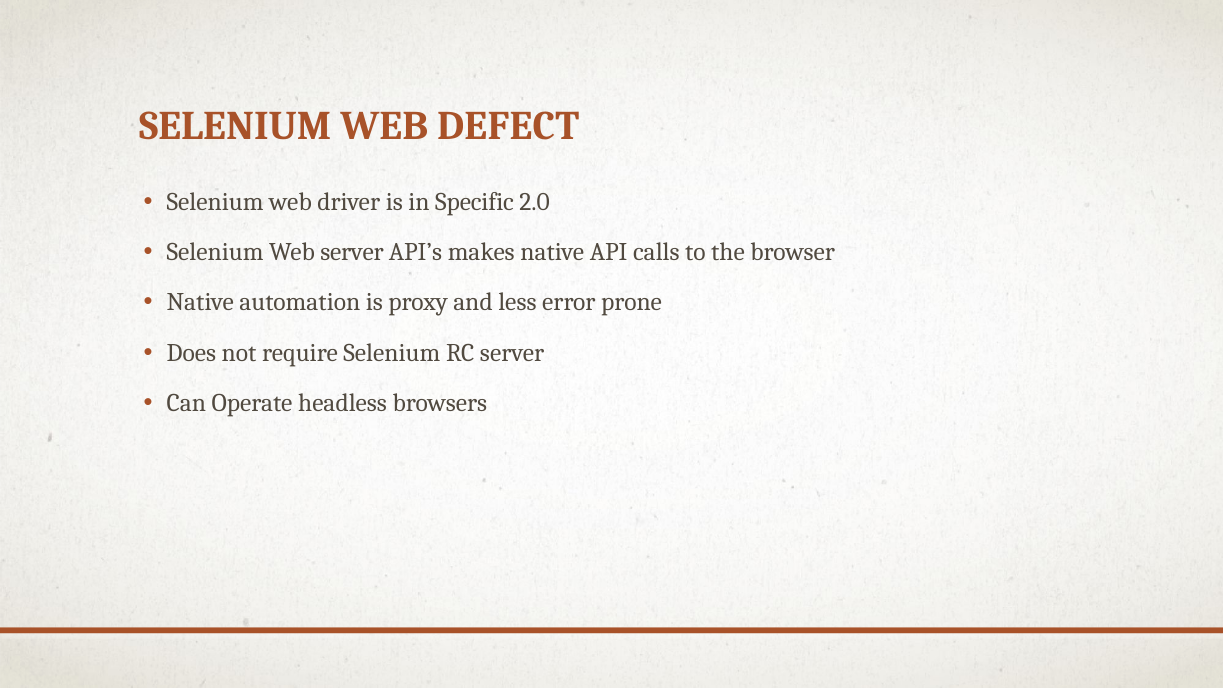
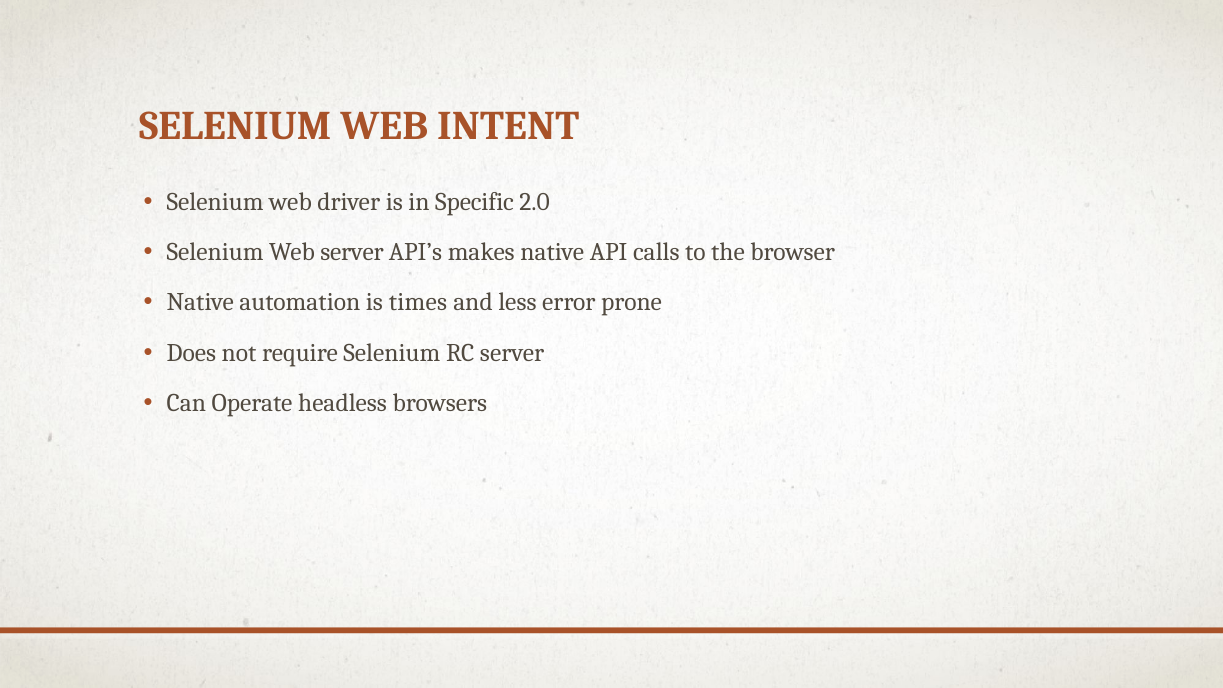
DEFECT: DEFECT -> INTENT
proxy: proxy -> times
